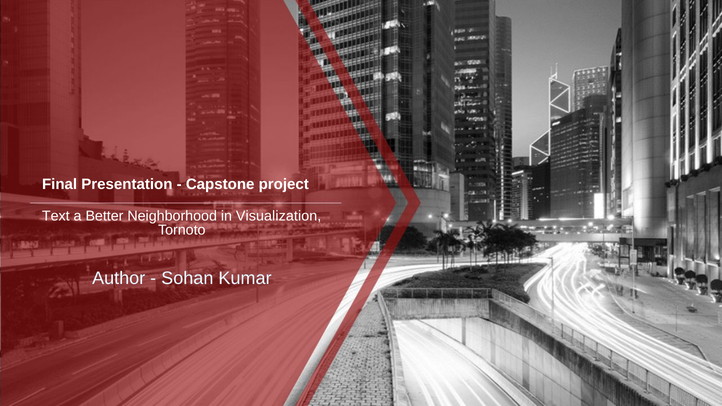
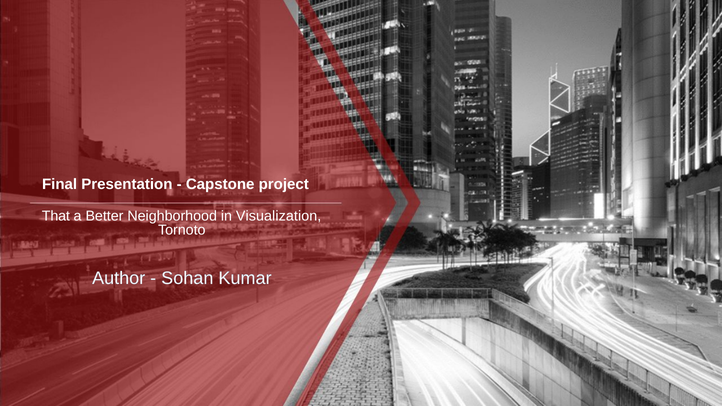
Text: Text -> That
